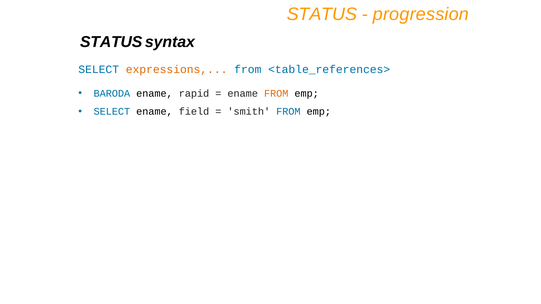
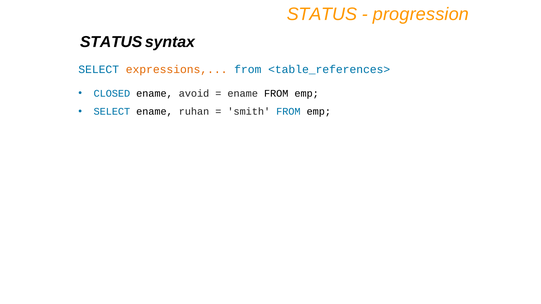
BARODA: BARODA -> CLOSED
rapid: rapid -> avoid
FROM at (276, 93) colour: orange -> black
field: field -> ruhan
